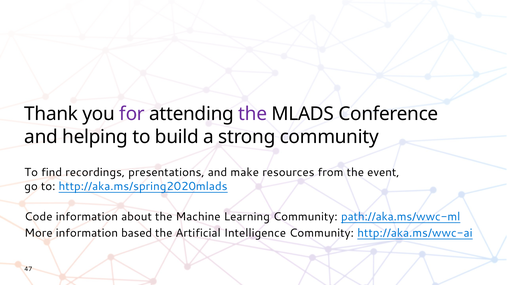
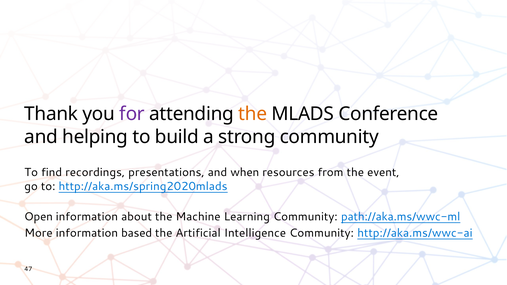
the at (253, 114) colour: purple -> orange
make: make -> when
Code: Code -> Open
